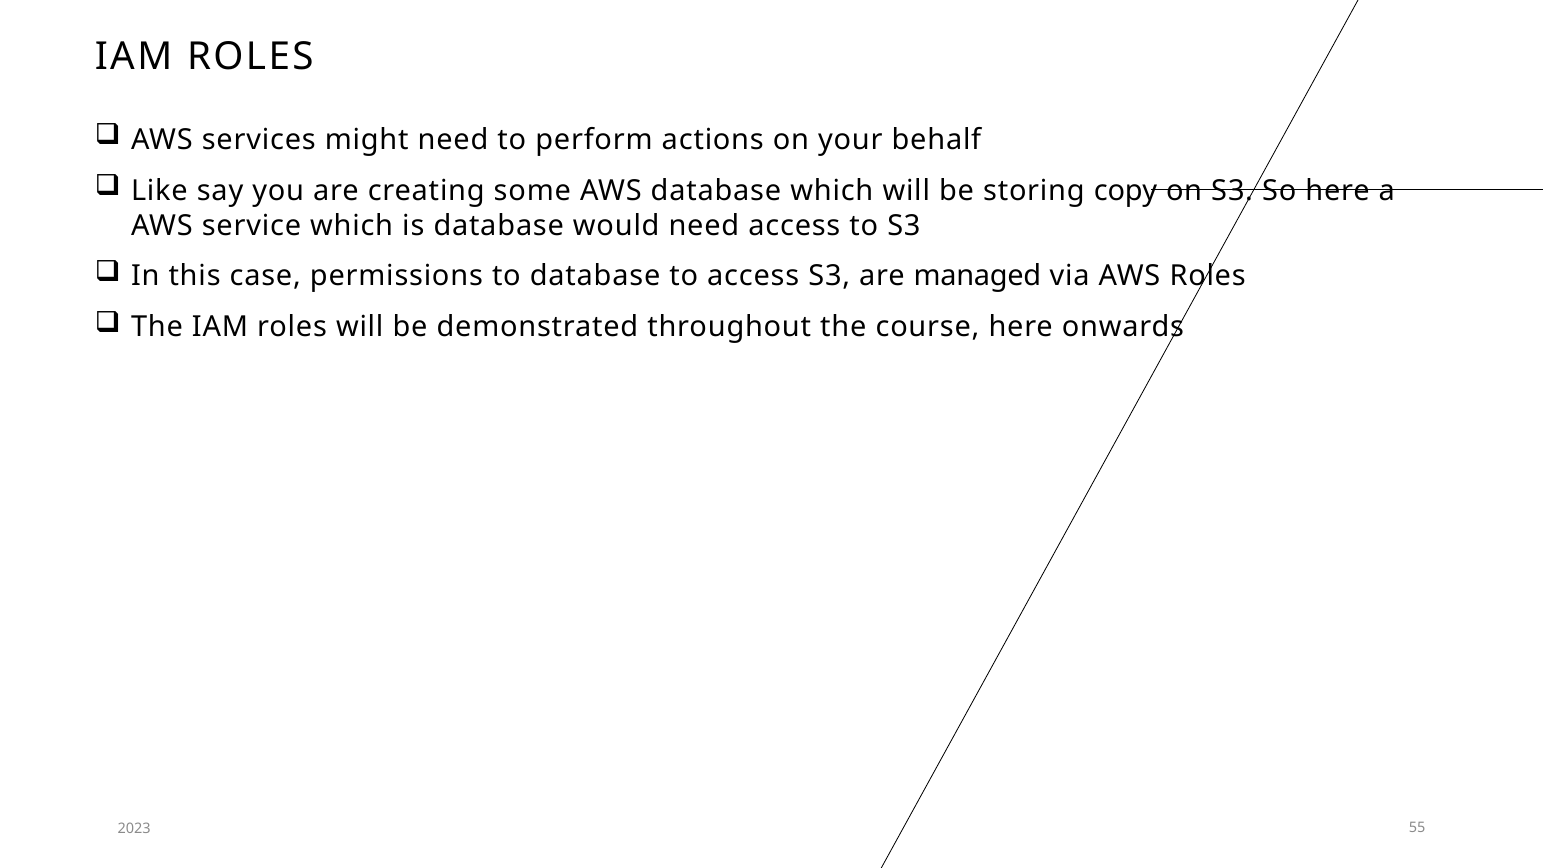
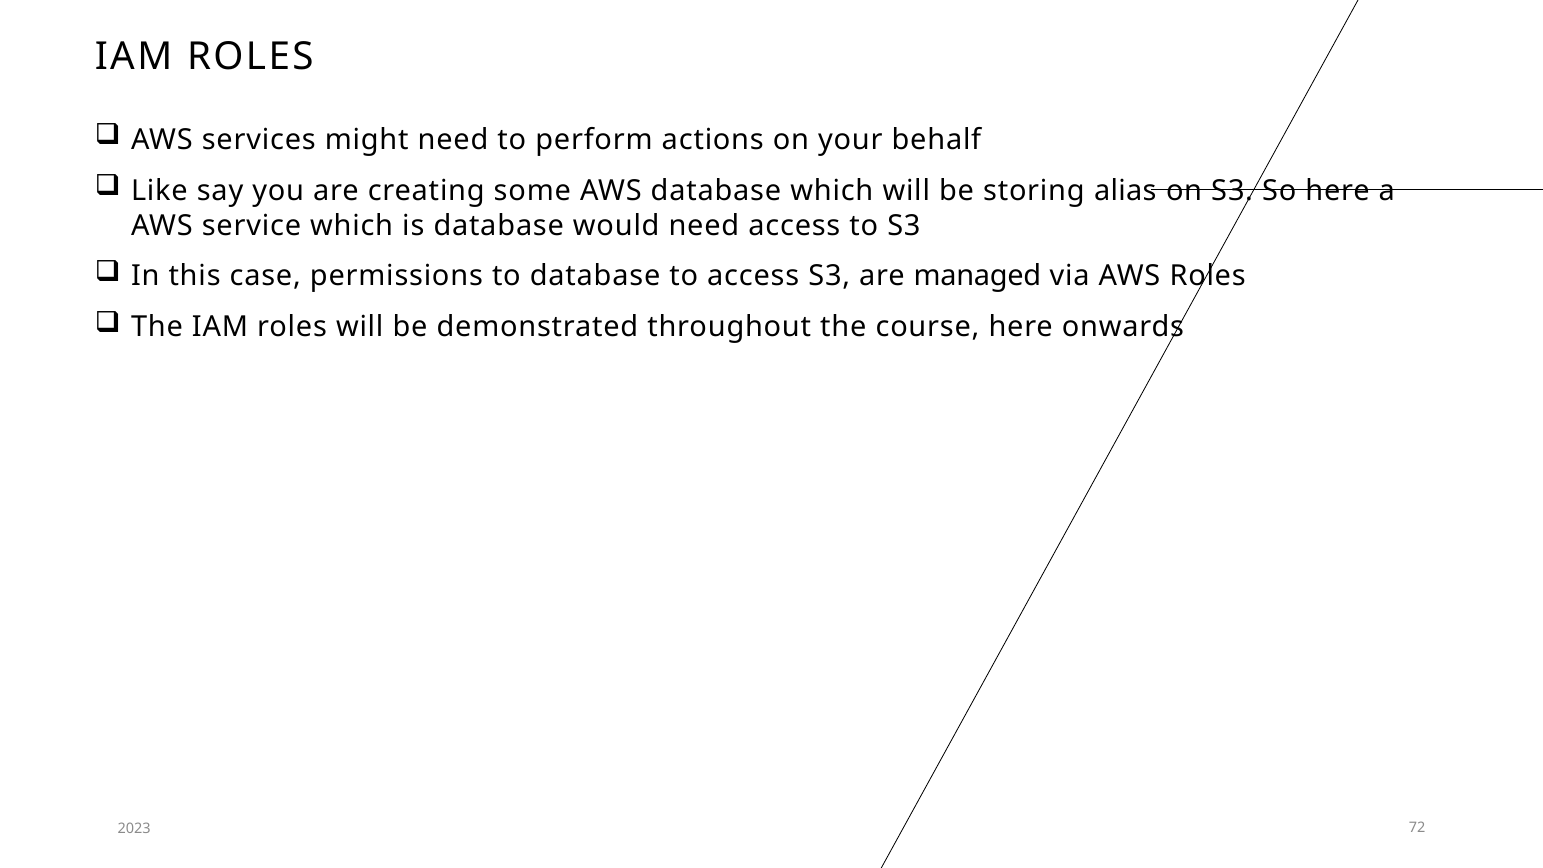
copy: copy -> alias
55: 55 -> 72
